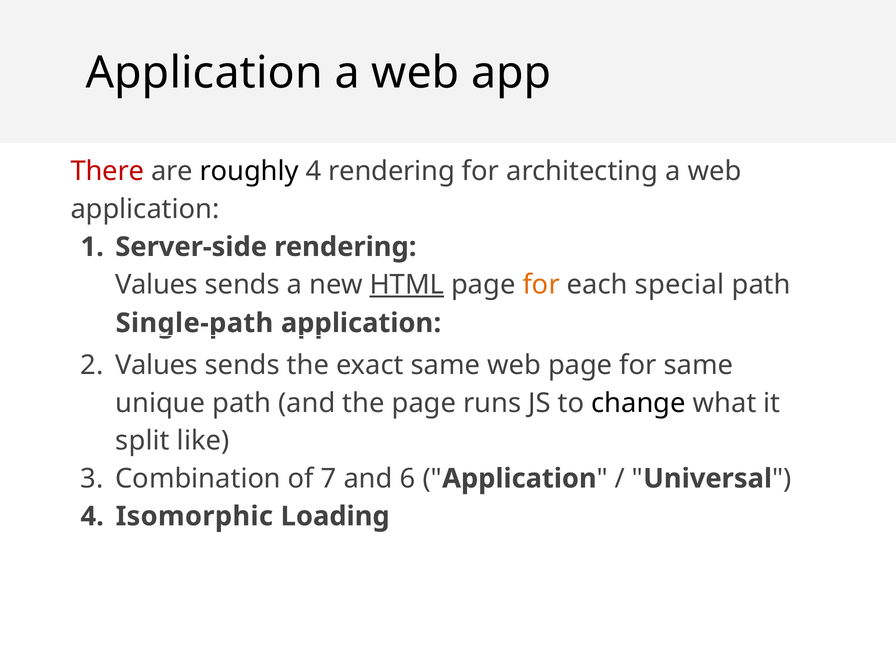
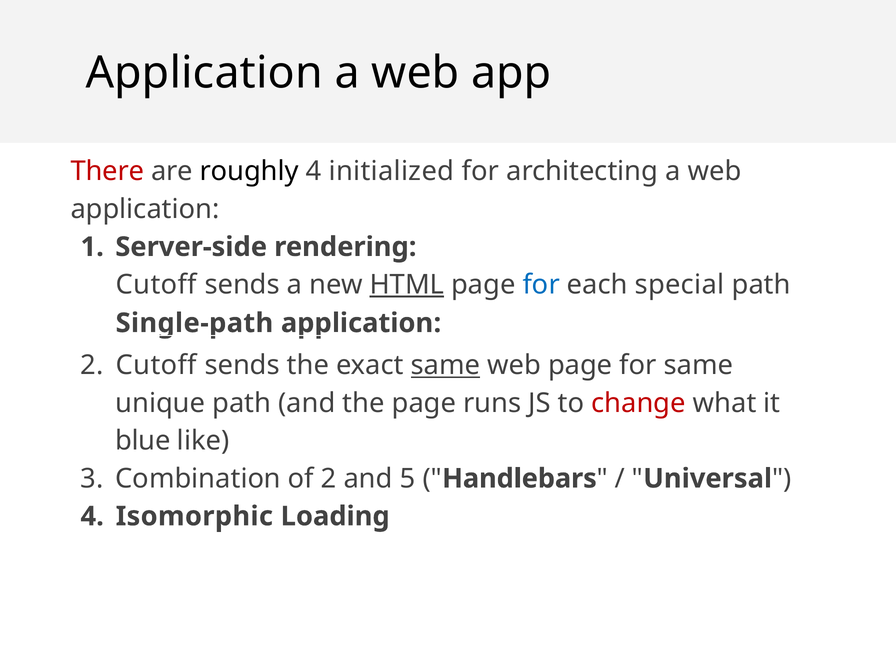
4 rendering: rendering -> initialized
Values at (157, 285): Values -> Cutoff
for at (541, 285) colour: orange -> blue
2 Values: Values -> Cutoff
same at (446, 365) underline: none -> present
change colour: black -> red
split: split -> blue
of 7: 7 -> 2
6: 6 -> 5
Application at (519, 479): Application -> Handlebars
